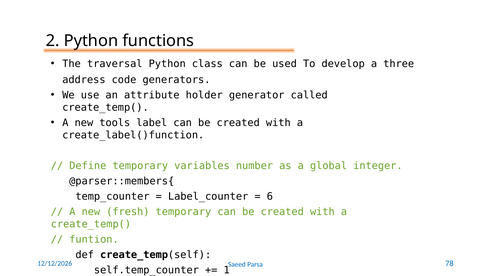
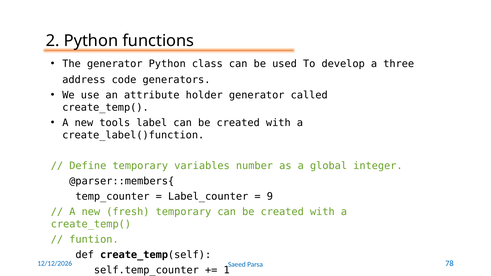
The traversal: traversal -> generator
6: 6 -> 9
